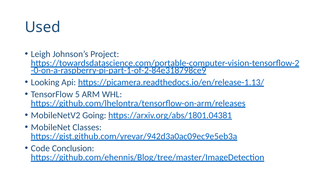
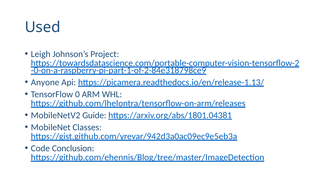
Looking: Looking -> Anyone
5: 5 -> 0
Going: Going -> Guide
